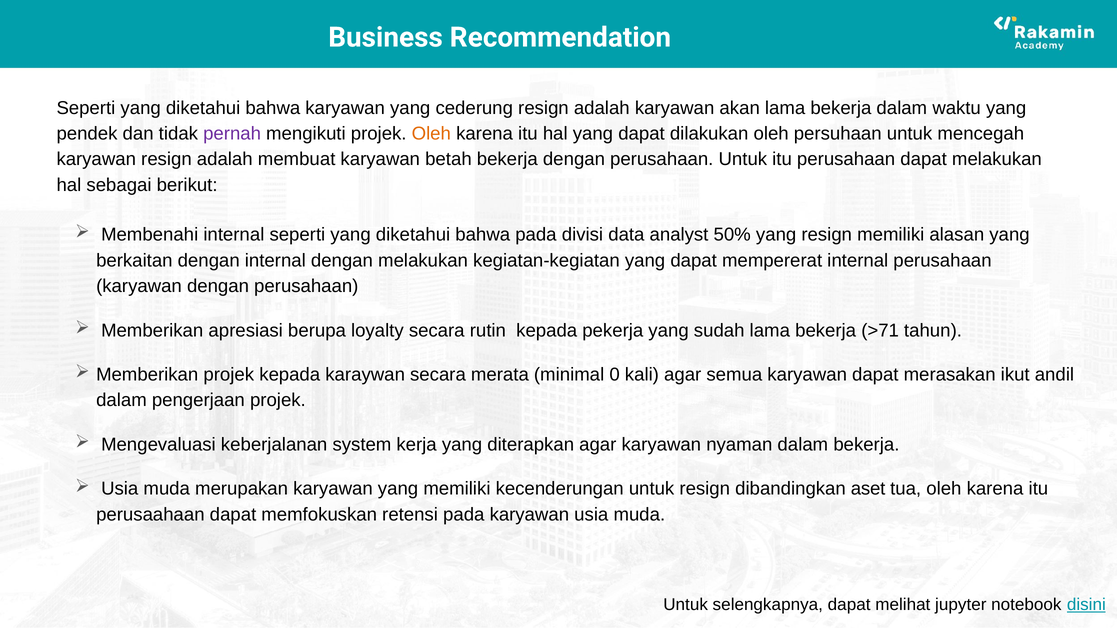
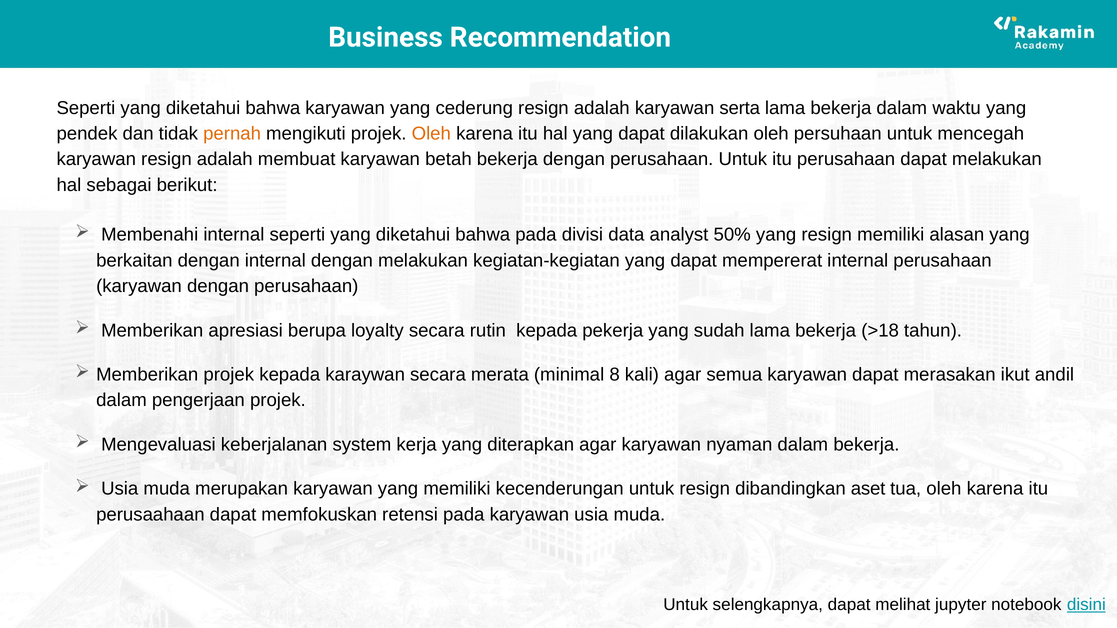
akan: akan -> serta
pernah colour: purple -> orange
>71: >71 -> >18
0: 0 -> 8
